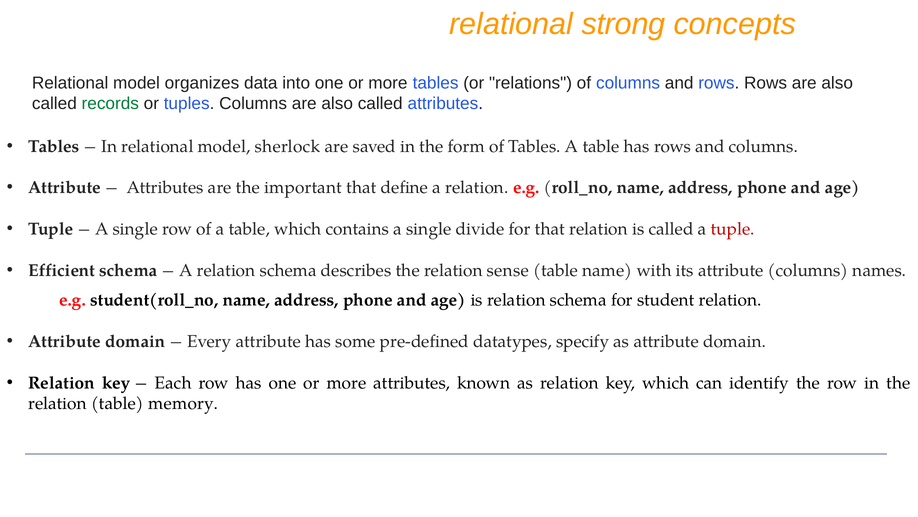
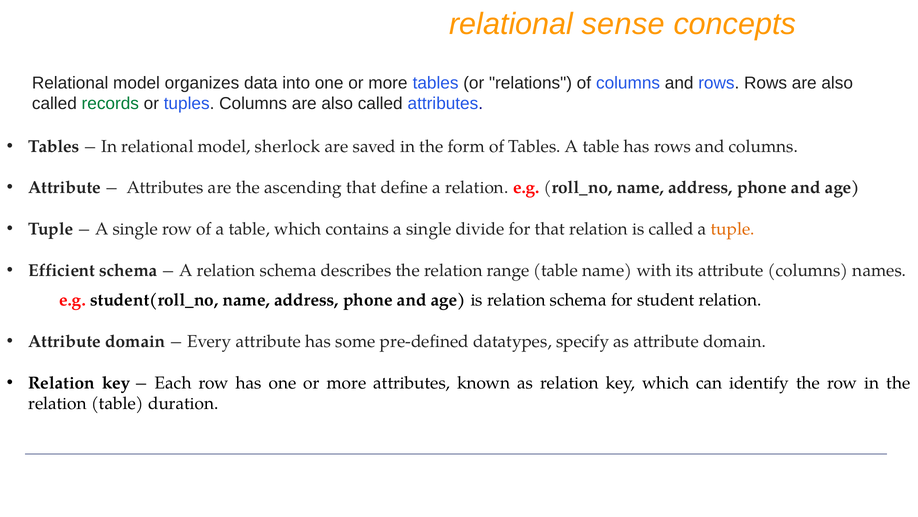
strong: strong -> sense
important: important -> ascending
tuple at (733, 229) colour: red -> orange
sense: sense -> range
memory: memory -> duration
